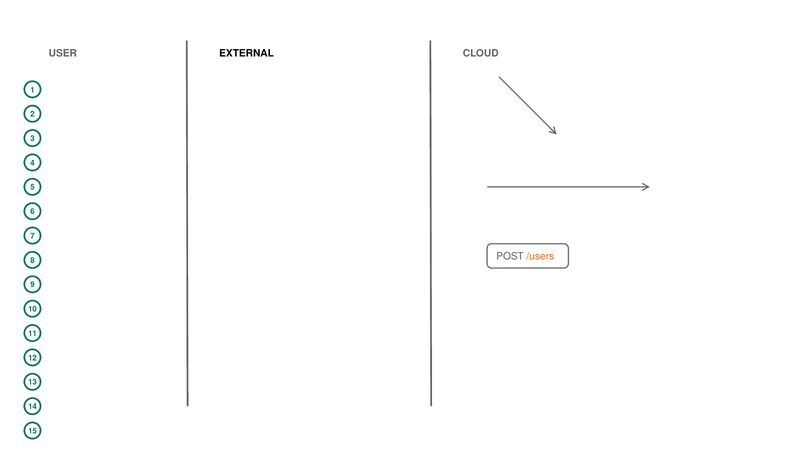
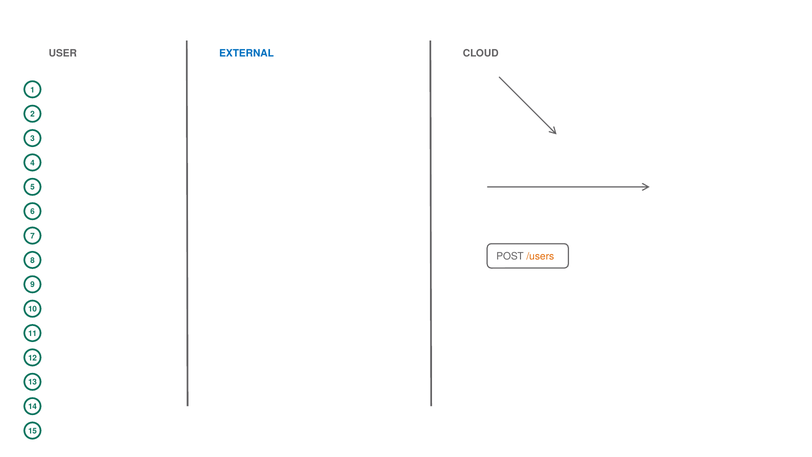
EXTERNAL colour: black -> blue
